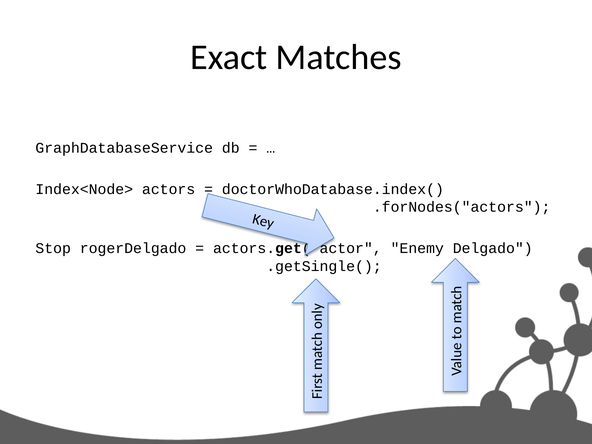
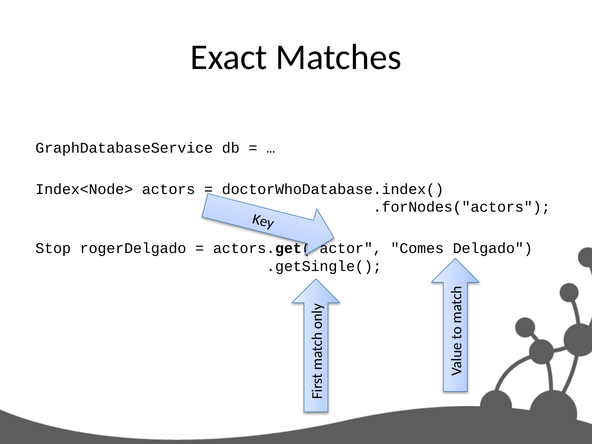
Enemy: Enemy -> Comes
